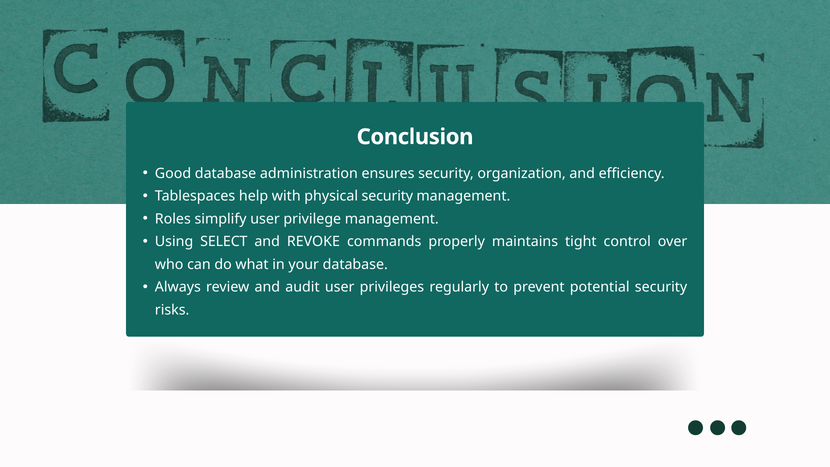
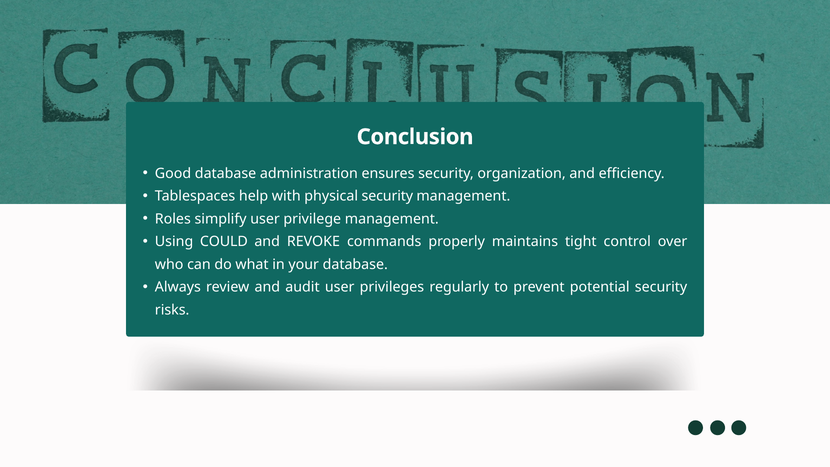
SELECT: SELECT -> COULD
